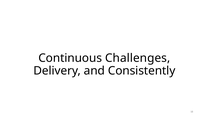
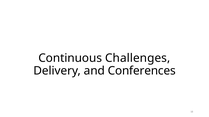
Consistently: Consistently -> Conferences
